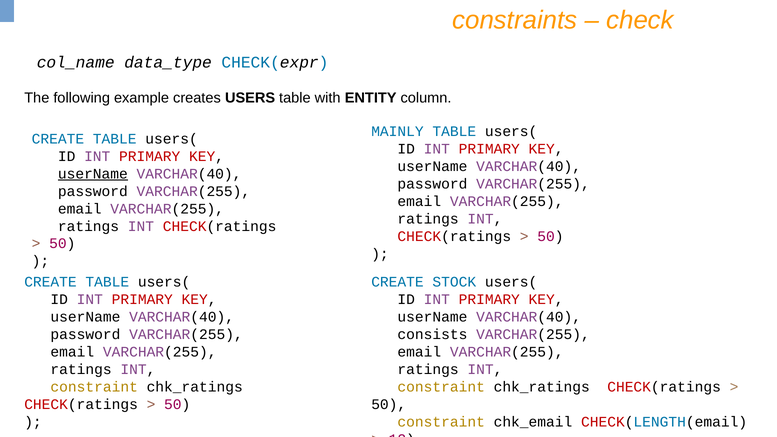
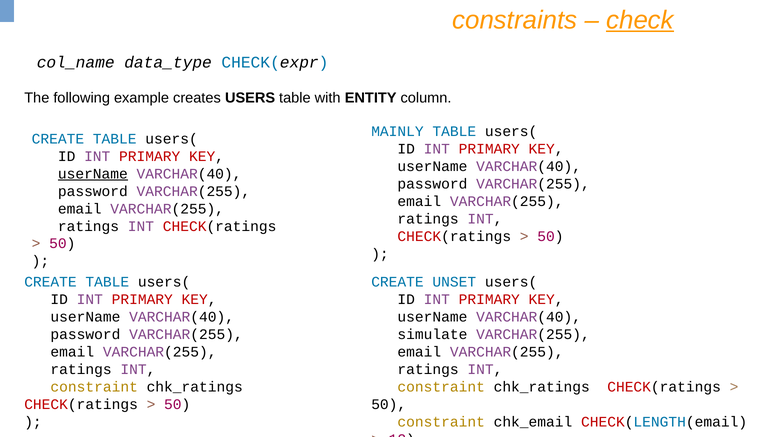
check underline: none -> present
STOCK: STOCK -> UNSET
consists: consists -> simulate
